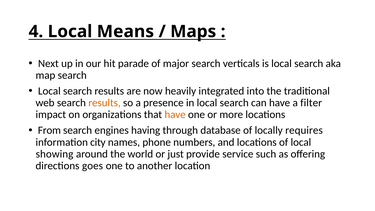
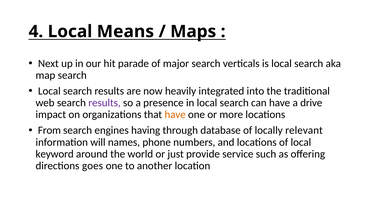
results at (104, 103) colour: orange -> purple
filter: filter -> drive
requires: requires -> relevant
city: city -> will
showing: showing -> keyword
